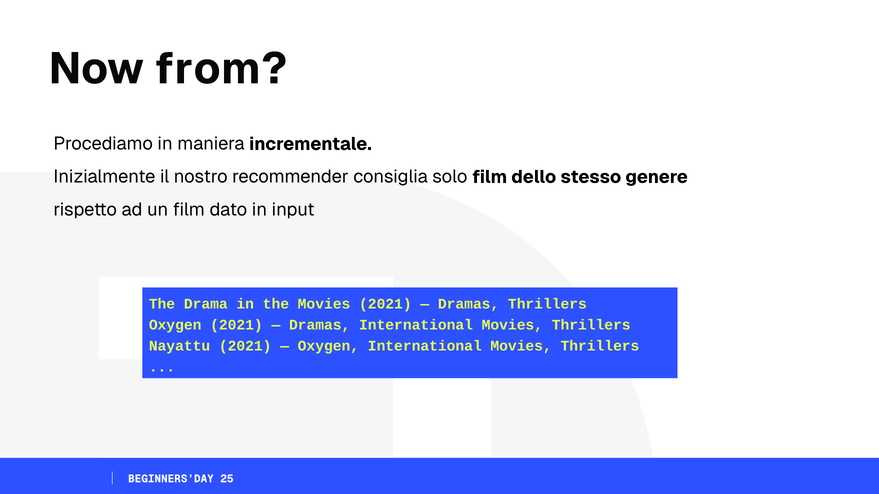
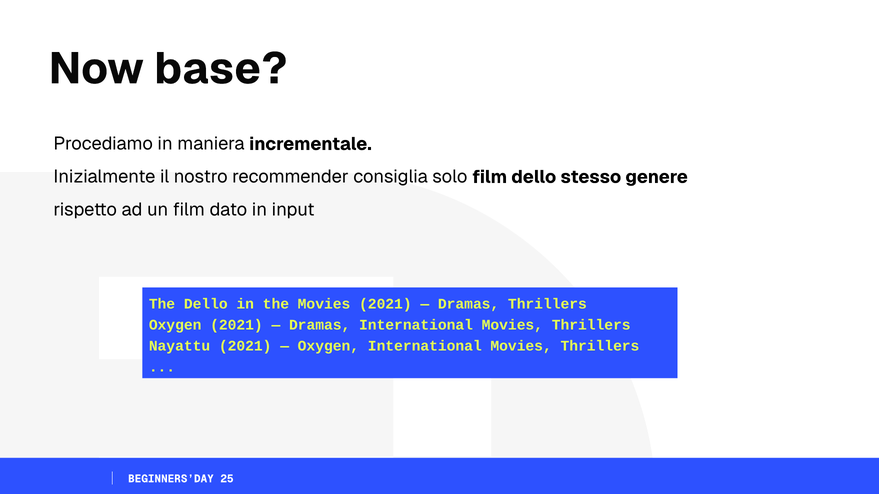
from: from -> base
The Drama: Drama -> Dello
